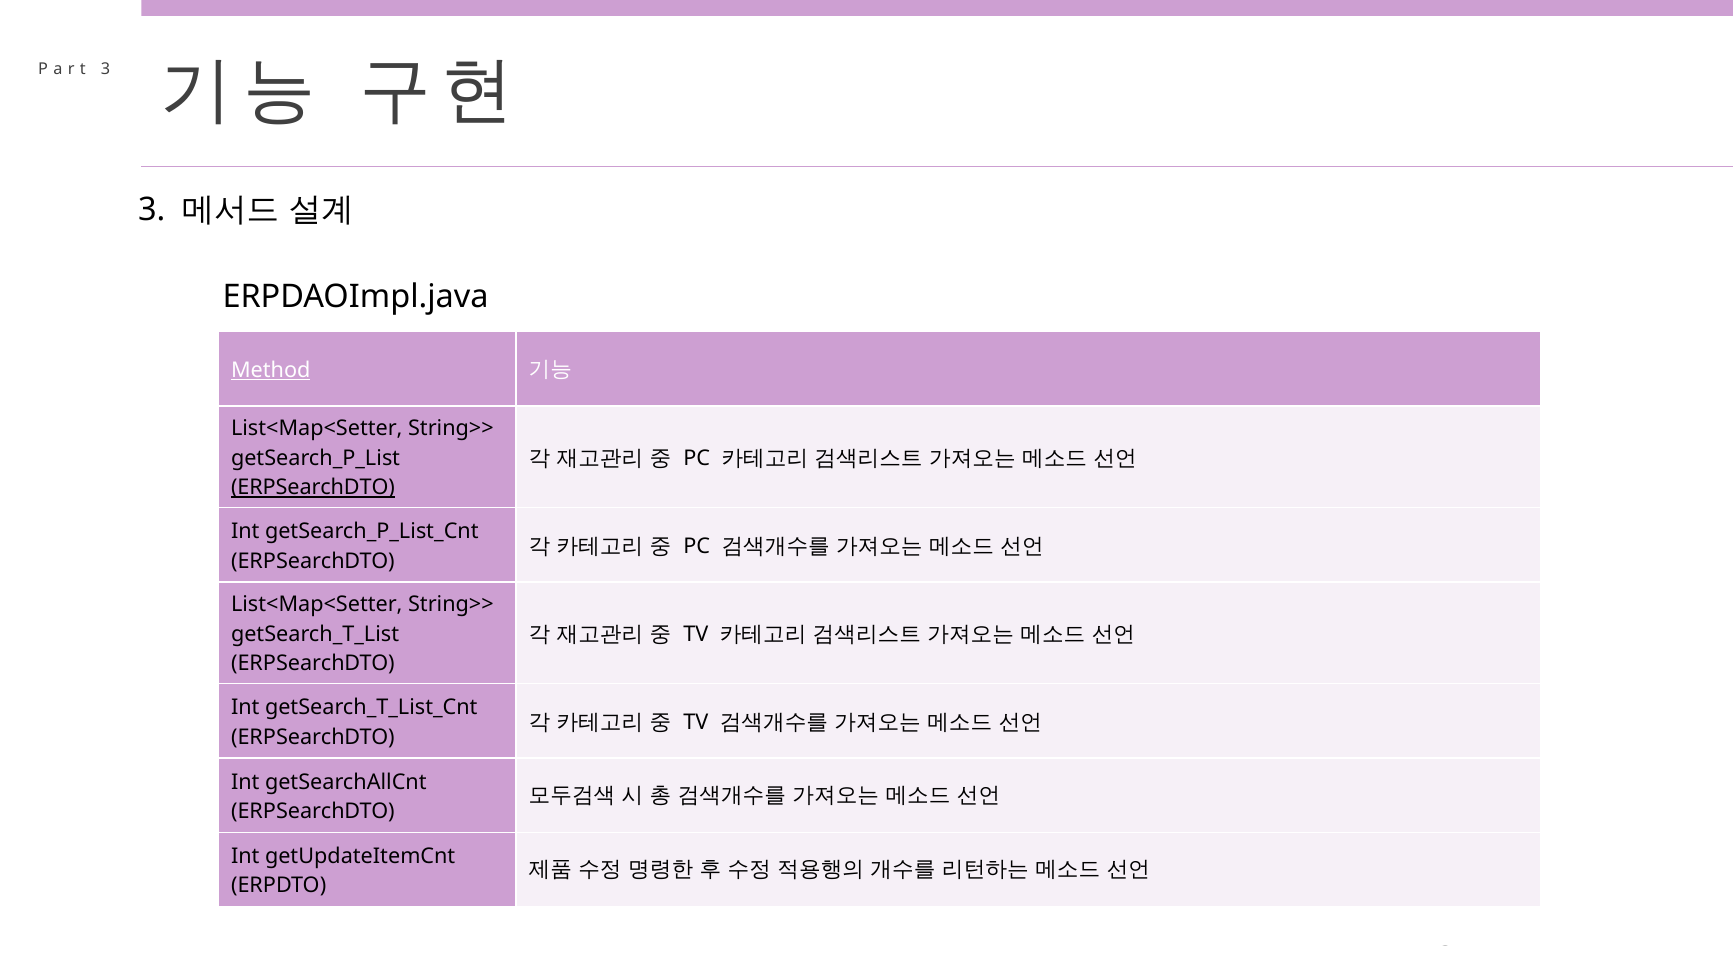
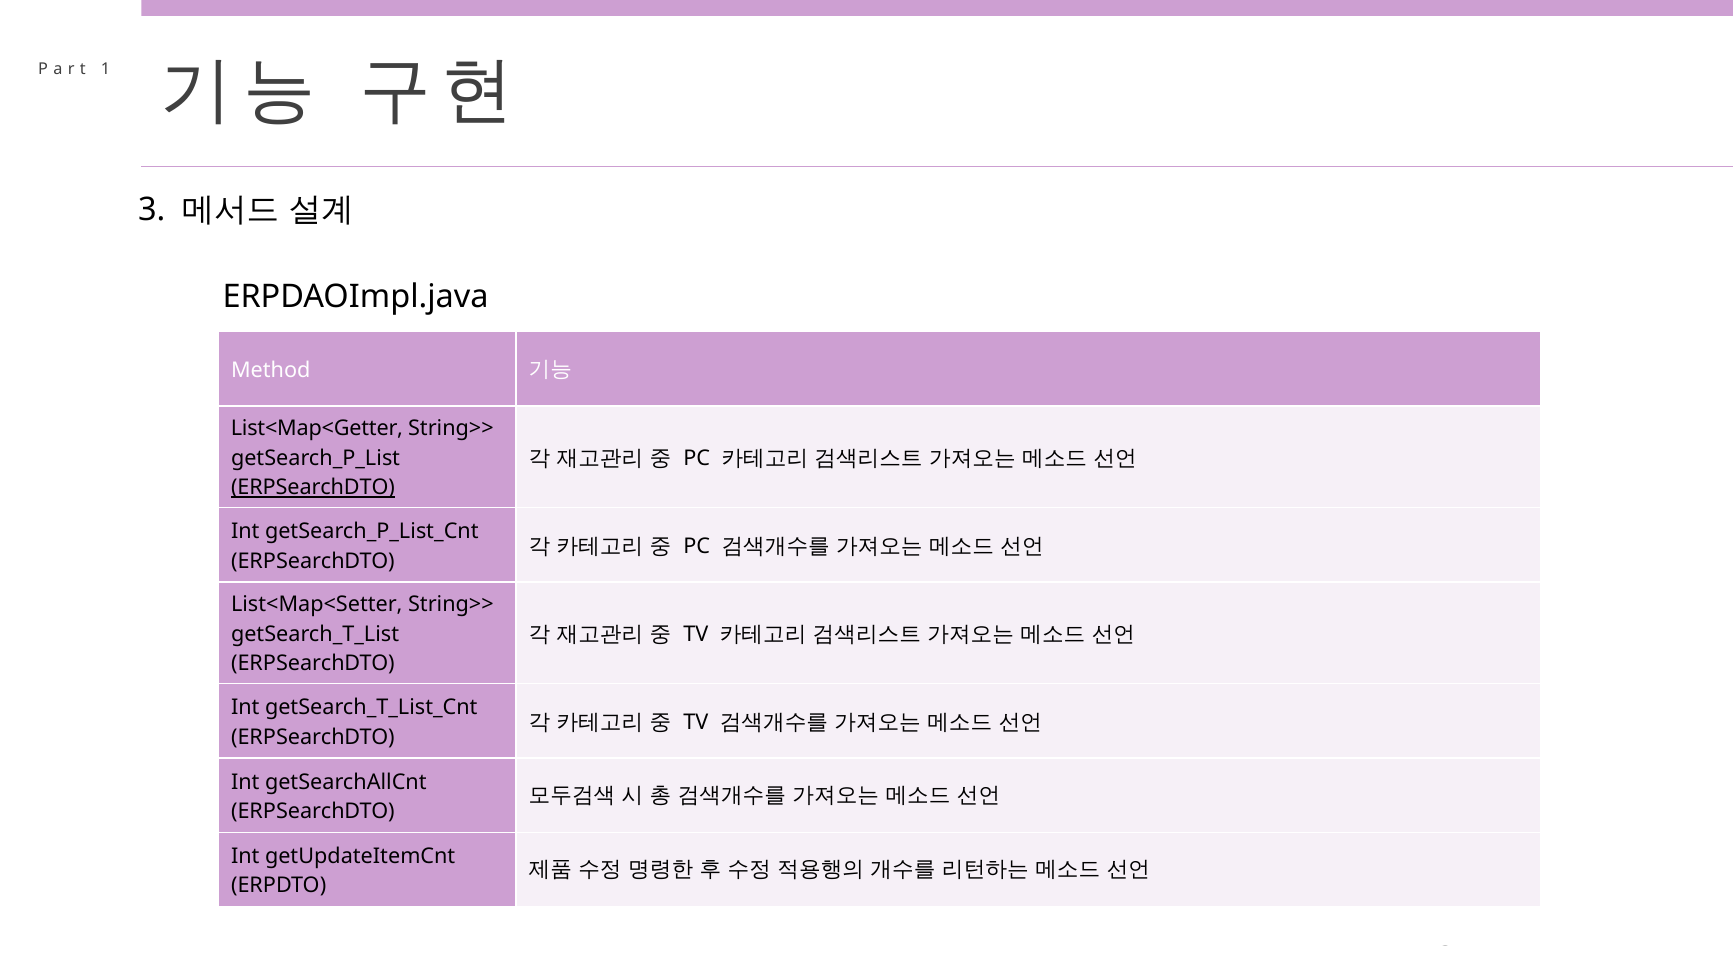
3 at (105, 69): 3 -> 1
Method underline: present -> none
List<Map<Setter at (317, 429): List<Map<Setter -> List<Map<Getter
